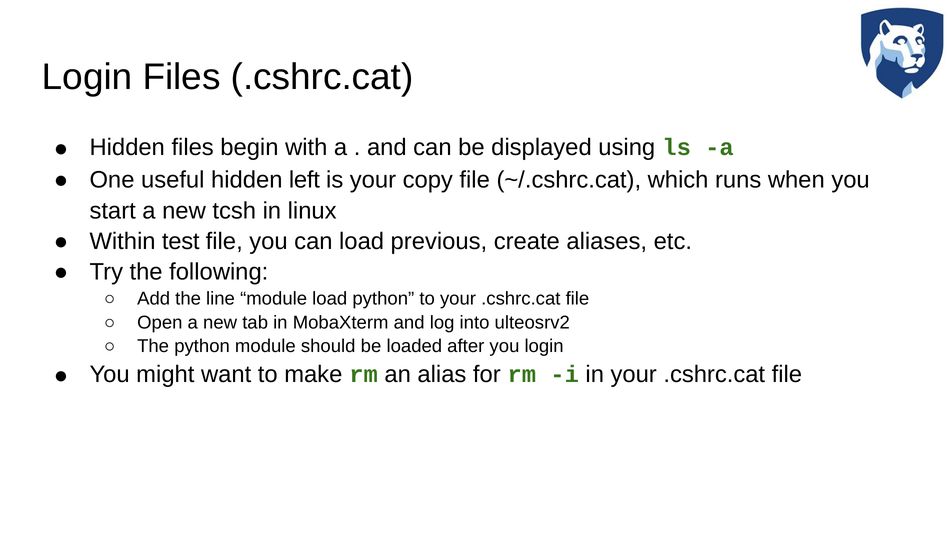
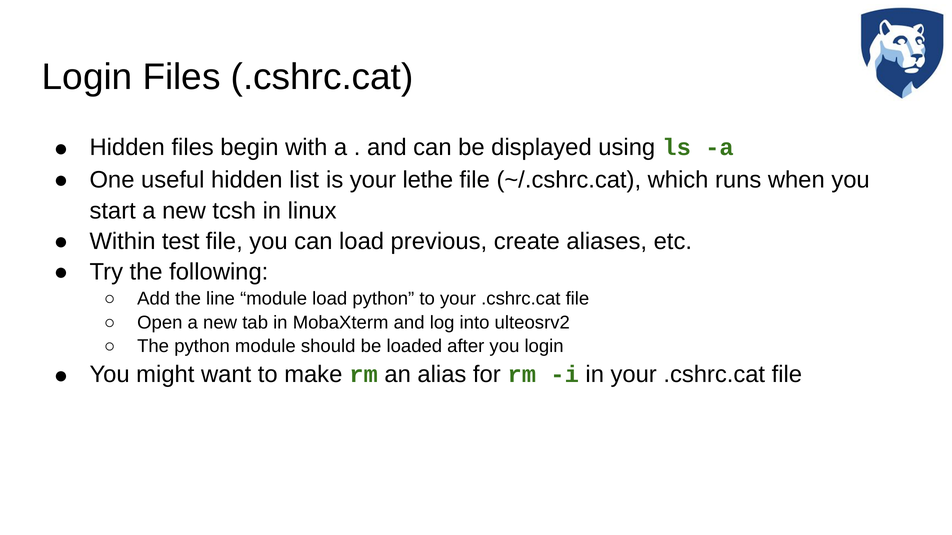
left: left -> list
copy: copy -> lethe
